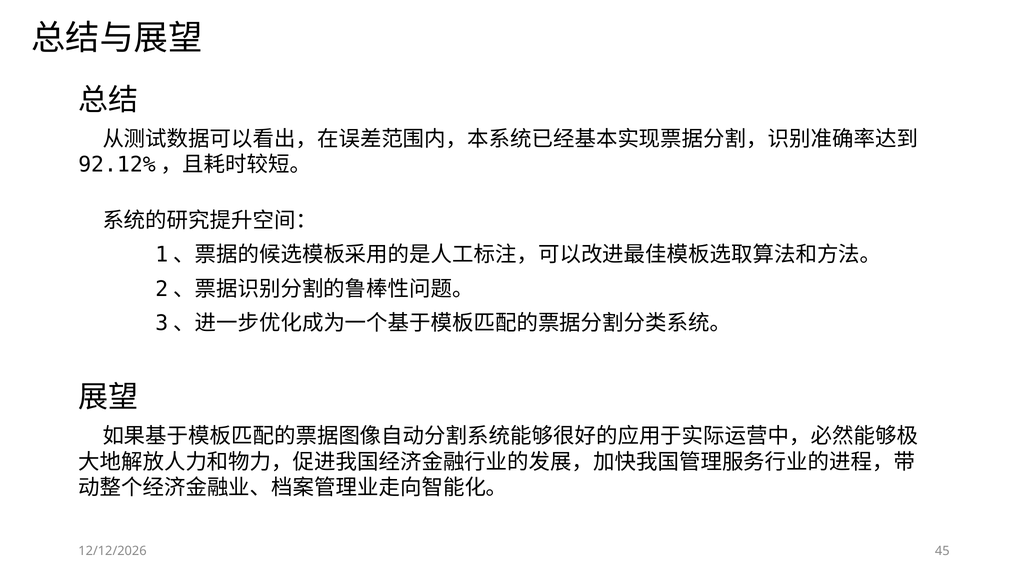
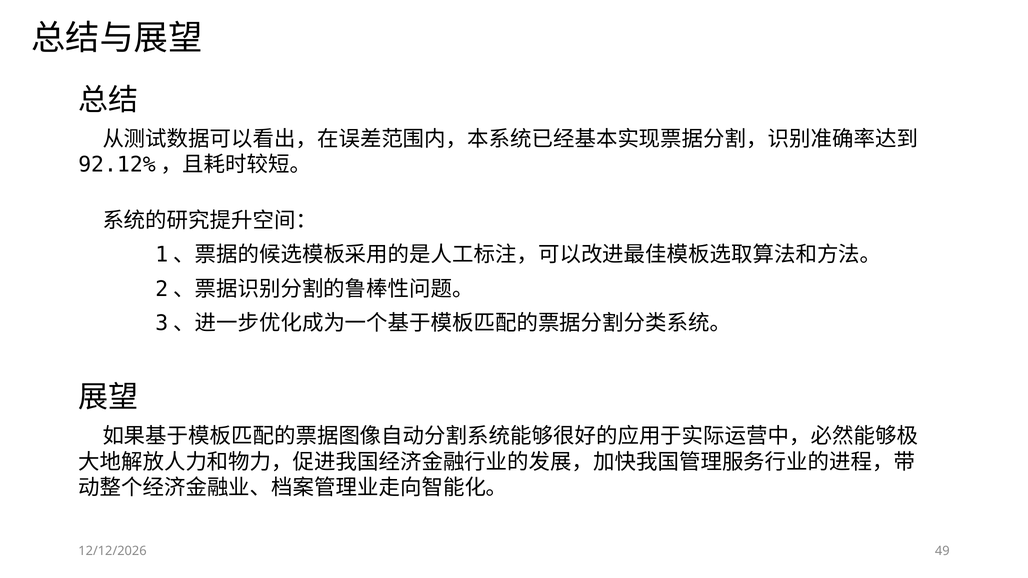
45: 45 -> 49
